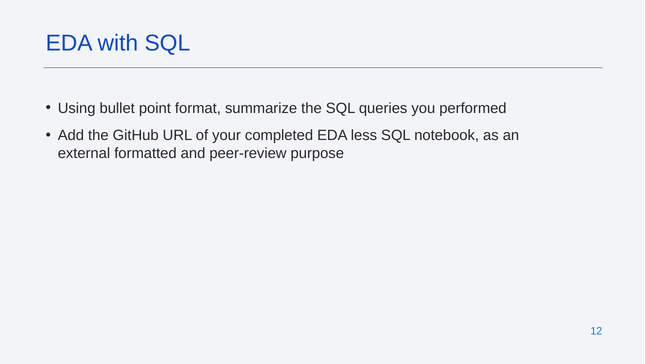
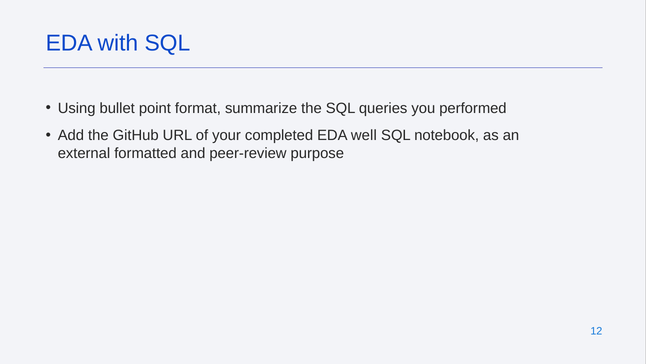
less: less -> well
